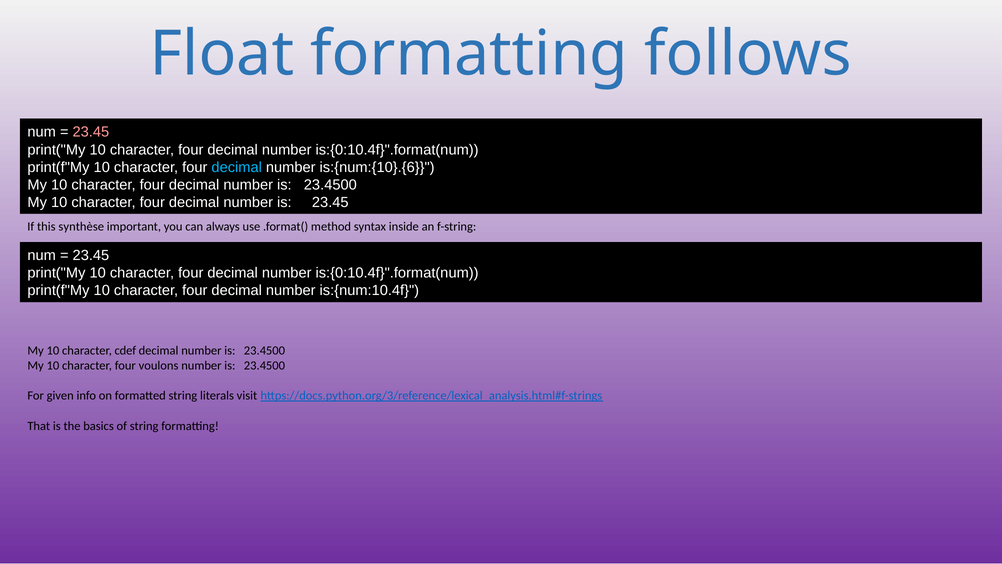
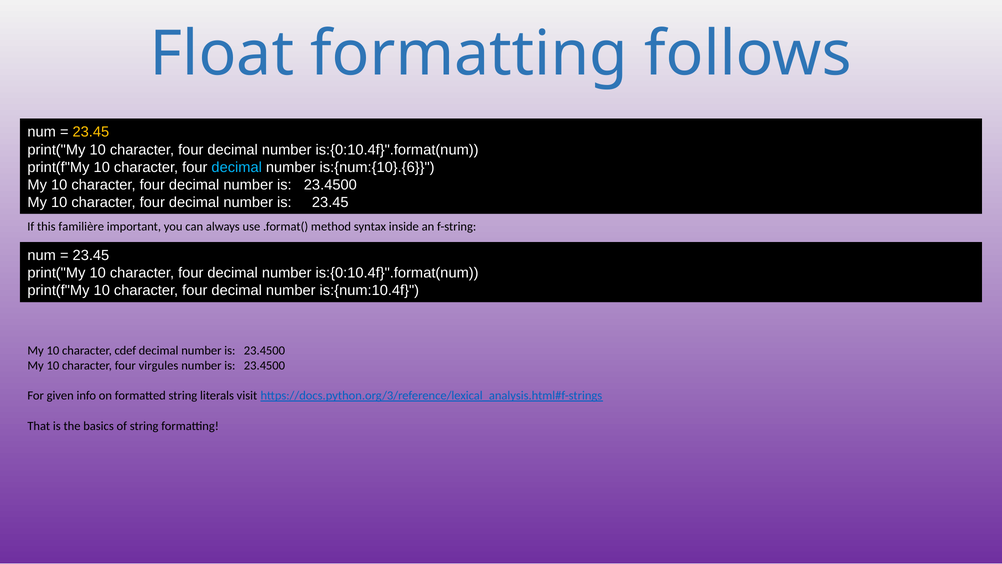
23.45 at (91, 132) colour: pink -> yellow
synthèse: synthèse -> familière
voulons: voulons -> virgules
